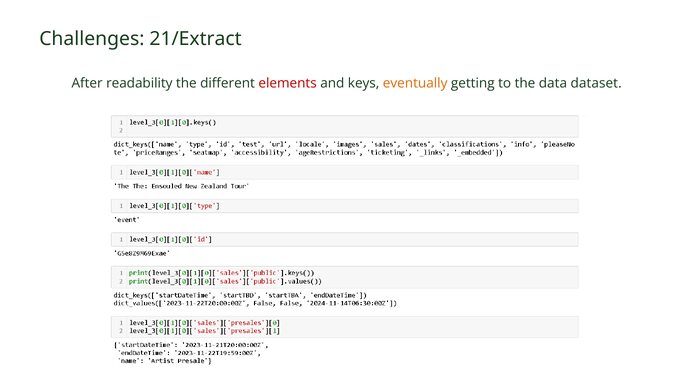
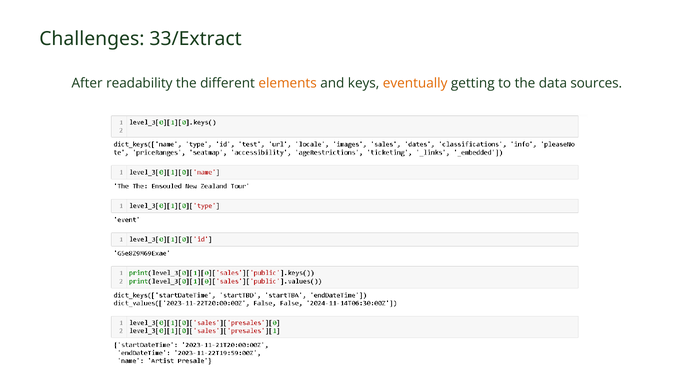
21/Extract: 21/Extract -> 33/Extract
elements colour: red -> orange
dataset: dataset -> sources
